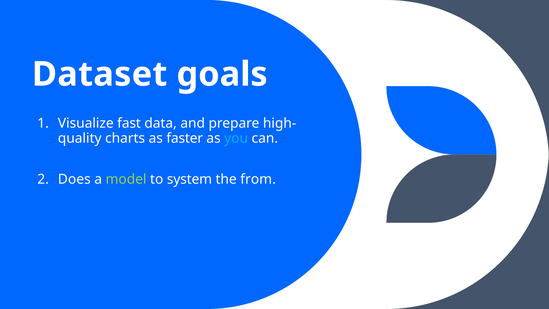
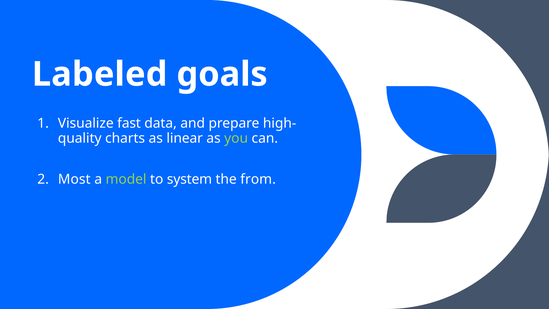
Dataset: Dataset -> Labeled
faster: faster -> linear
you colour: light blue -> light green
Does: Does -> Most
